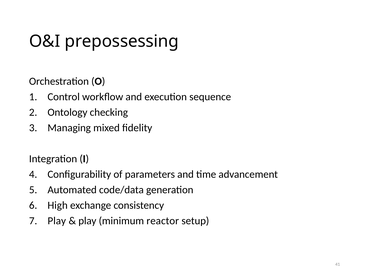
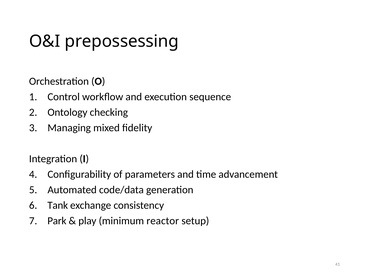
High: High -> Tank
Play at (57, 221): Play -> Park
